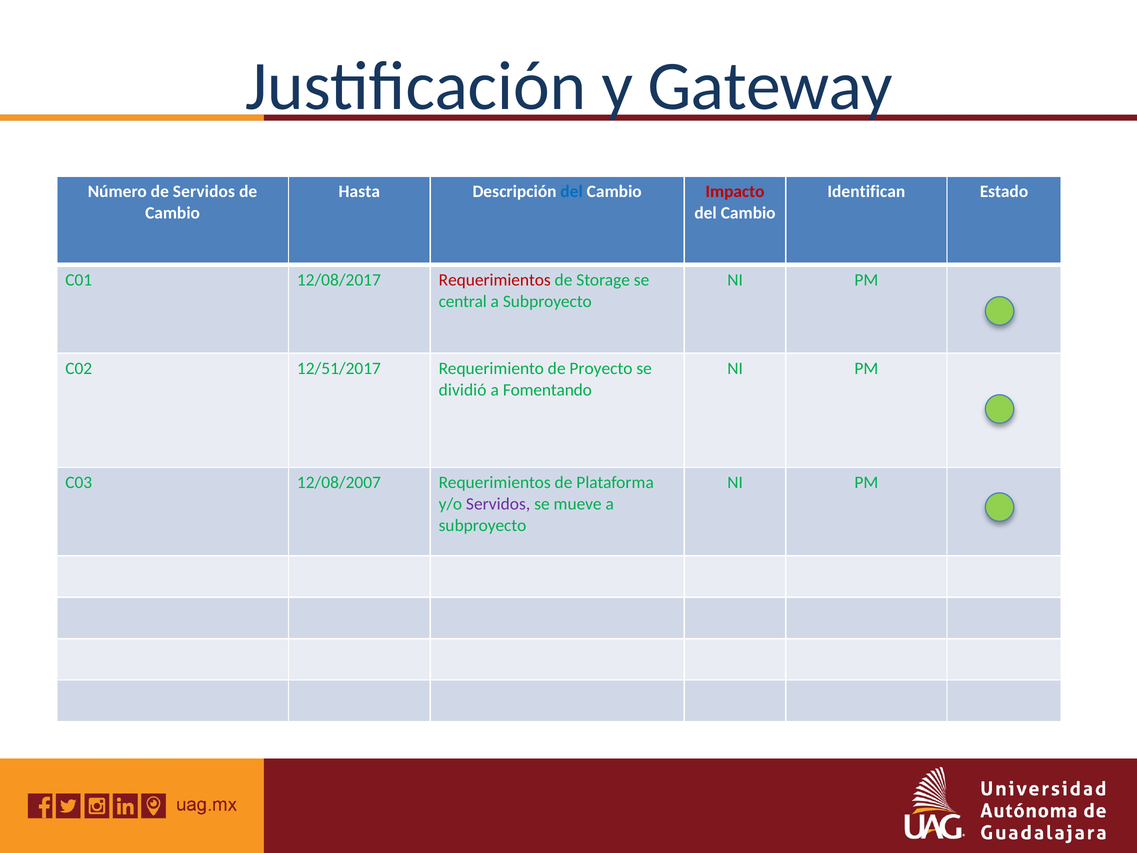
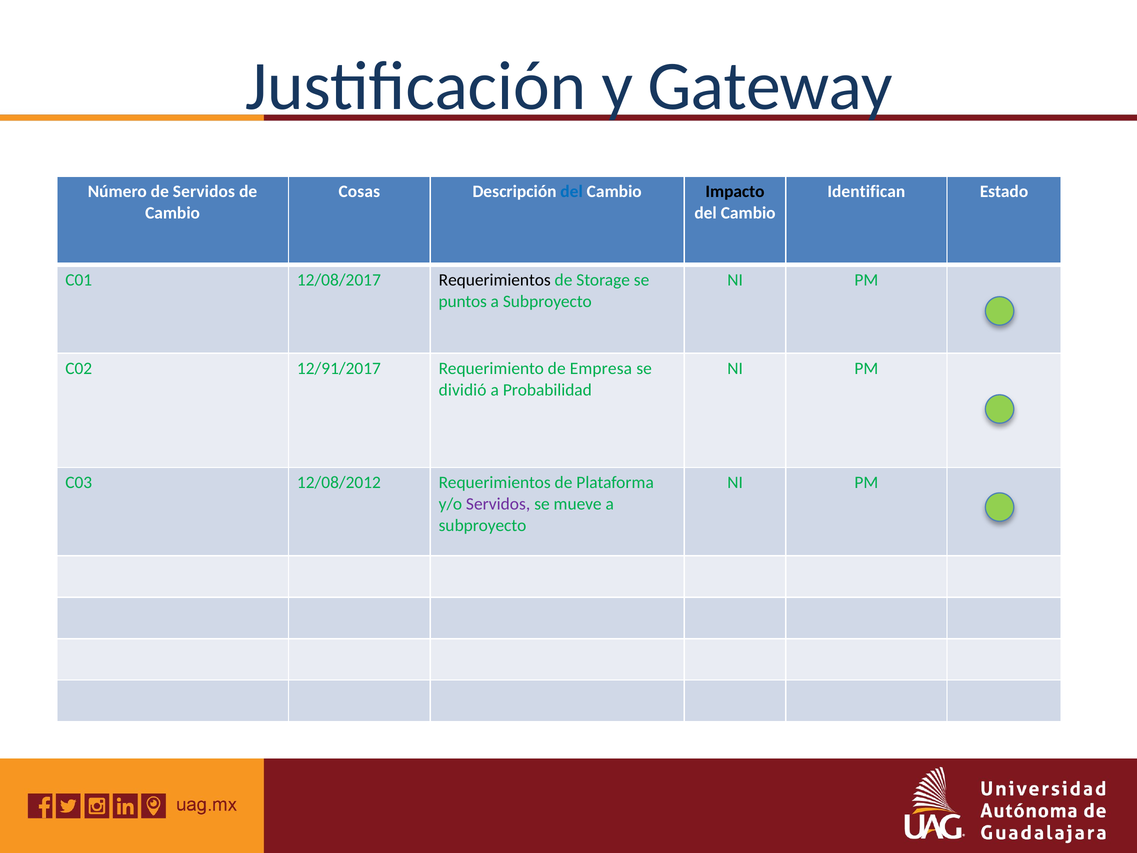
Hasta: Hasta -> Cosas
Impacto colour: red -> black
Requerimientos at (495, 280) colour: red -> black
central: central -> puntos
12/51/2017: 12/51/2017 -> 12/91/2017
Proyecto: Proyecto -> Empresa
Fomentando: Fomentando -> Probabilidad
12/08/2007: 12/08/2007 -> 12/08/2012
